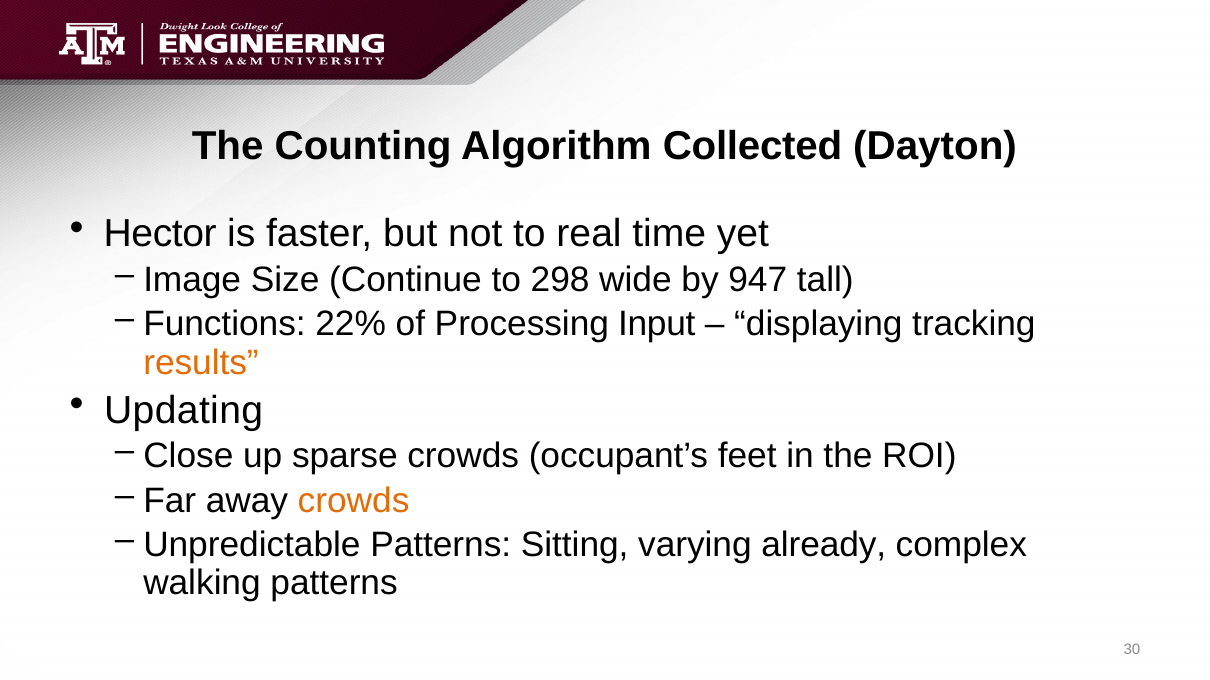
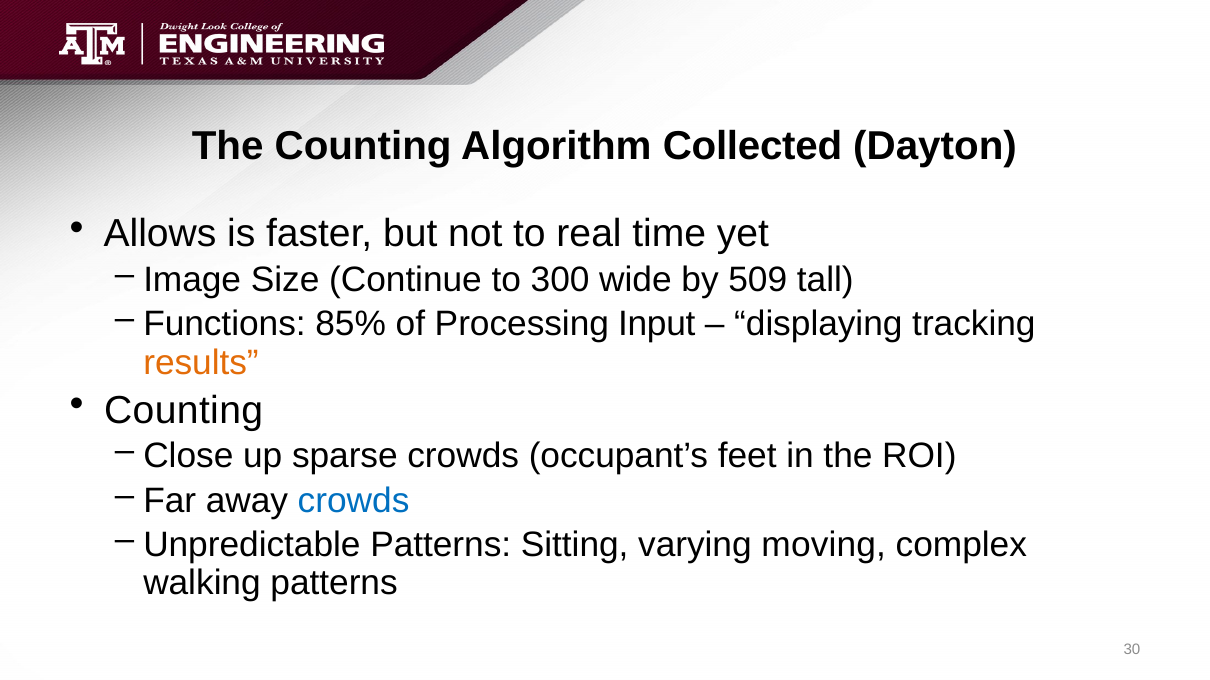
Hector: Hector -> Allows
298: 298 -> 300
947: 947 -> 509
22%: 22% -> 85%
Updating at (184, 411): Updating -> Counting
crowds at (354, 501) colour: orange -> blue
already: already -> moving
